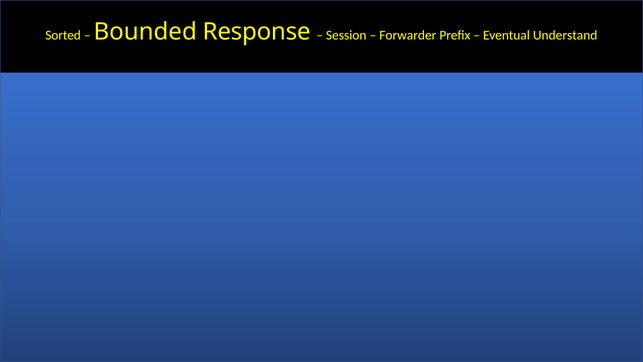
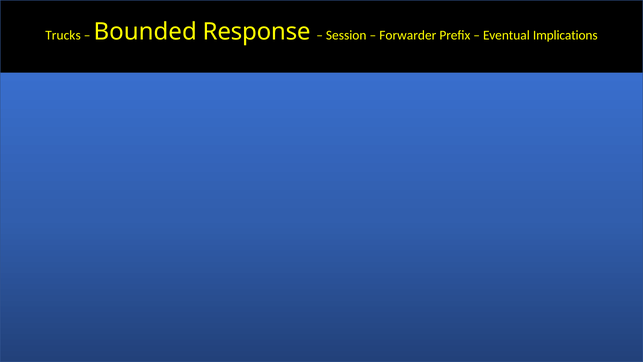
Sorted: Sorted -> Trucks
Understand: Understand -> Implications
